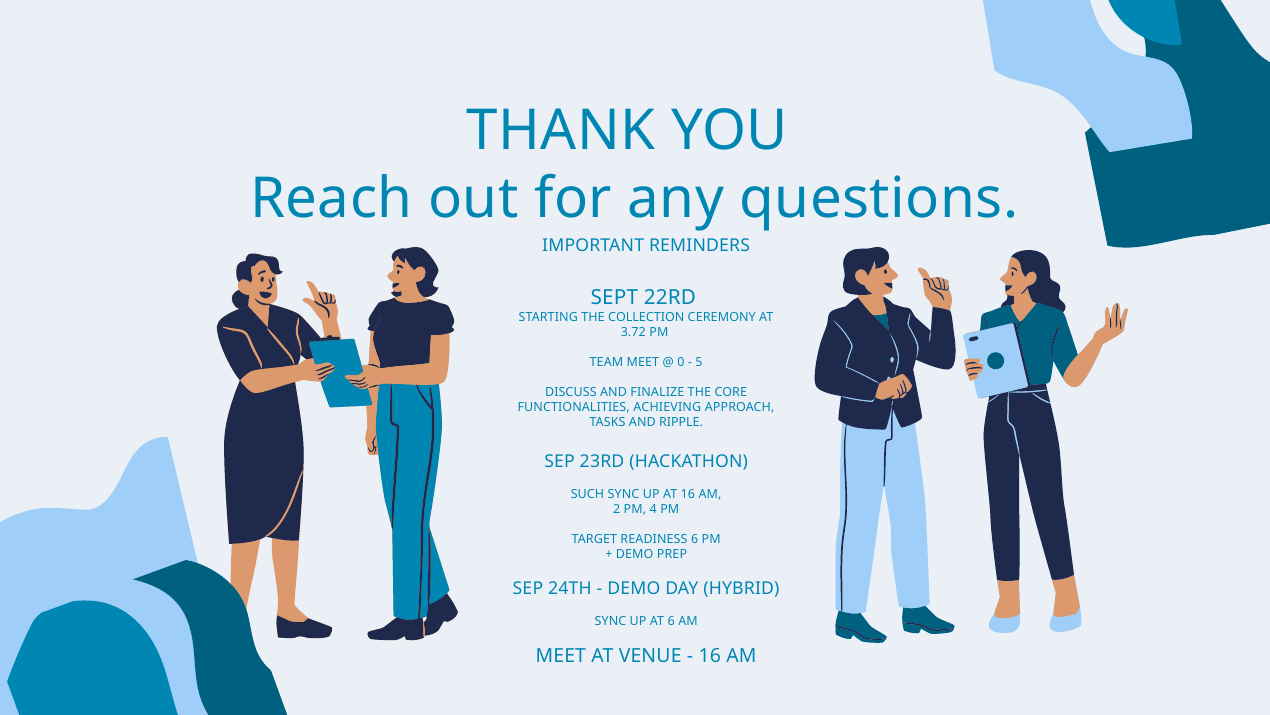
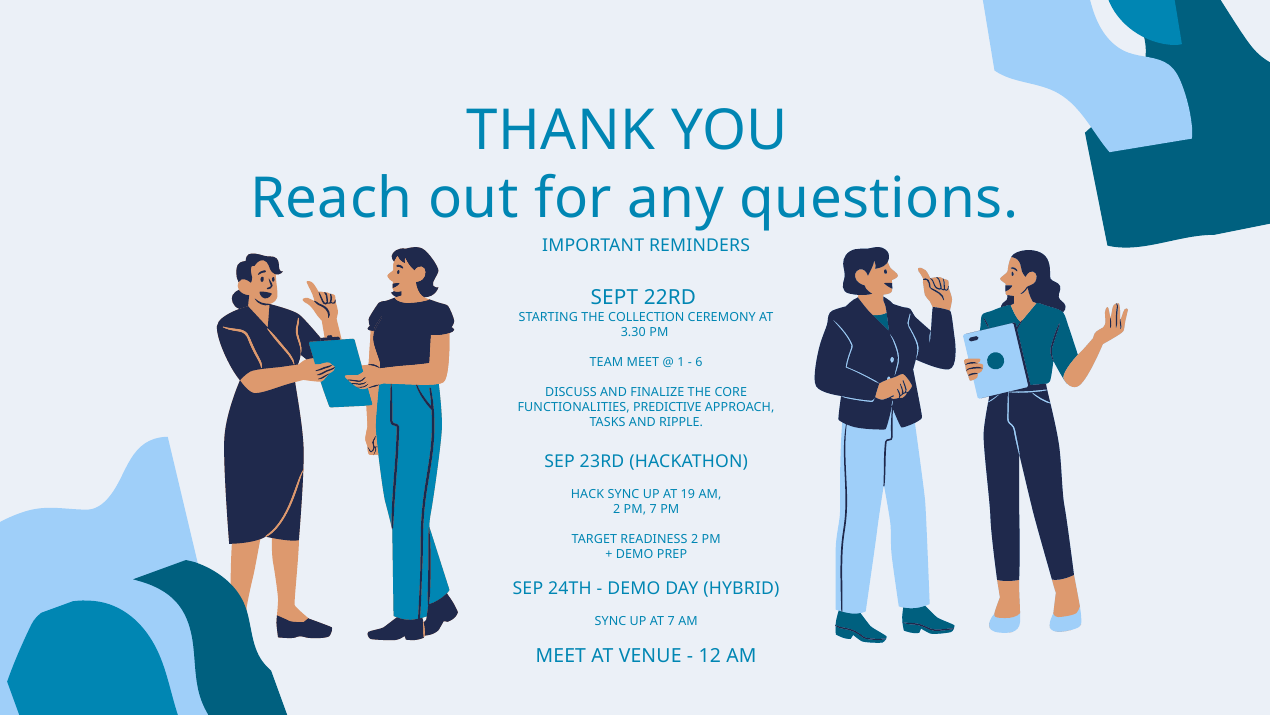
3.72: 3.72 -> 3.30
0: 0 -> 1
5: 5 -> 6
ACHIEVING: ACHIEVING -> PREDICTIVE
SUCH: SUCH -> HACK
AT 16: 16 -> 19
PM 4: 4 -> 7
READINESS 6: 6 -> 2
AT 6: 6 -> 7
16 at (710, 655): 16 -> 12
